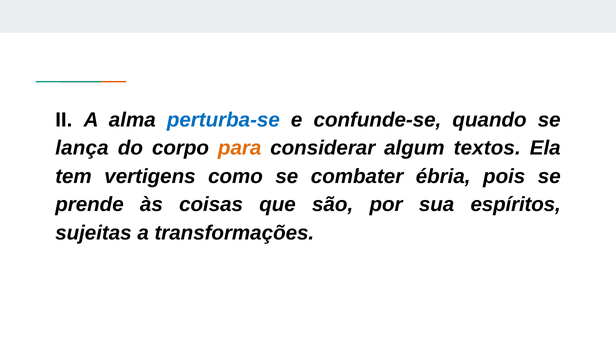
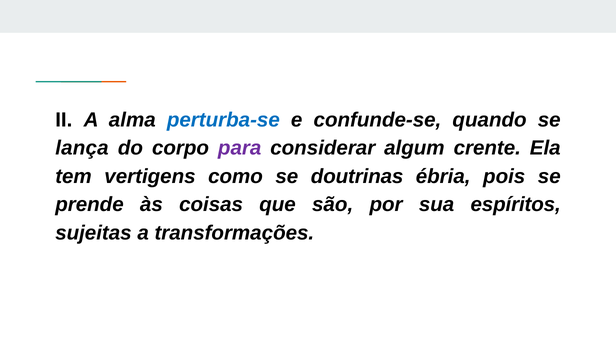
para colour: orange -> purple
textos: textos -> crente
combater: combater -> doutrinas
